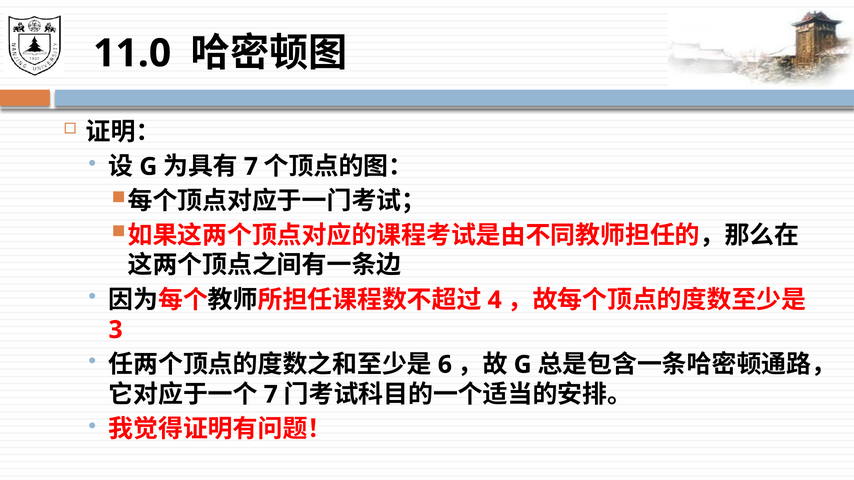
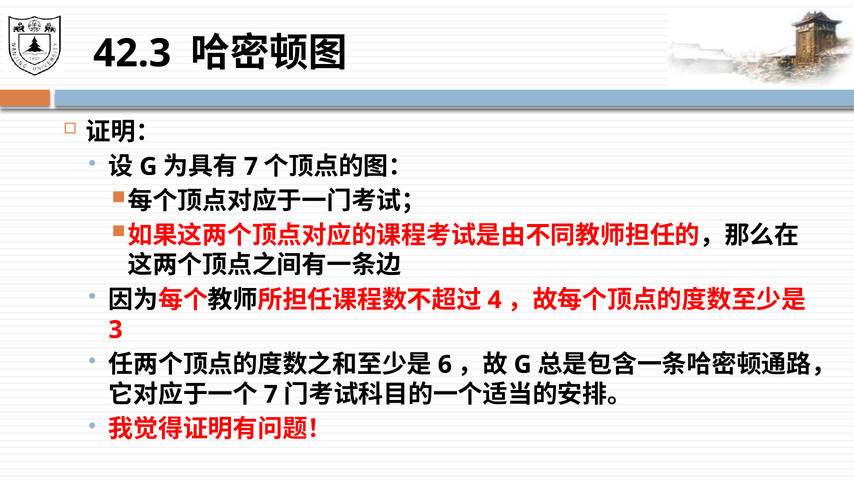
11.0: 11.0 -> 42.3
